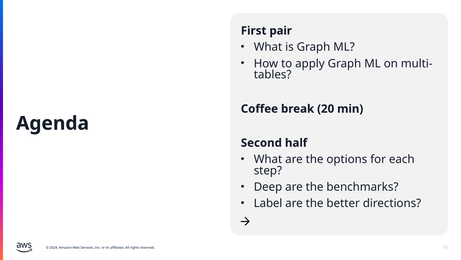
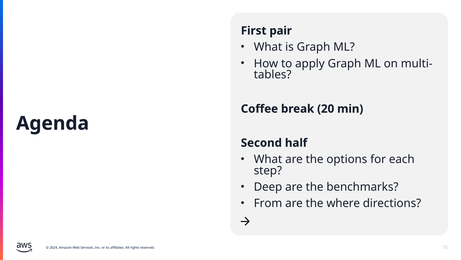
Label: Label -> From
better: better -> where
